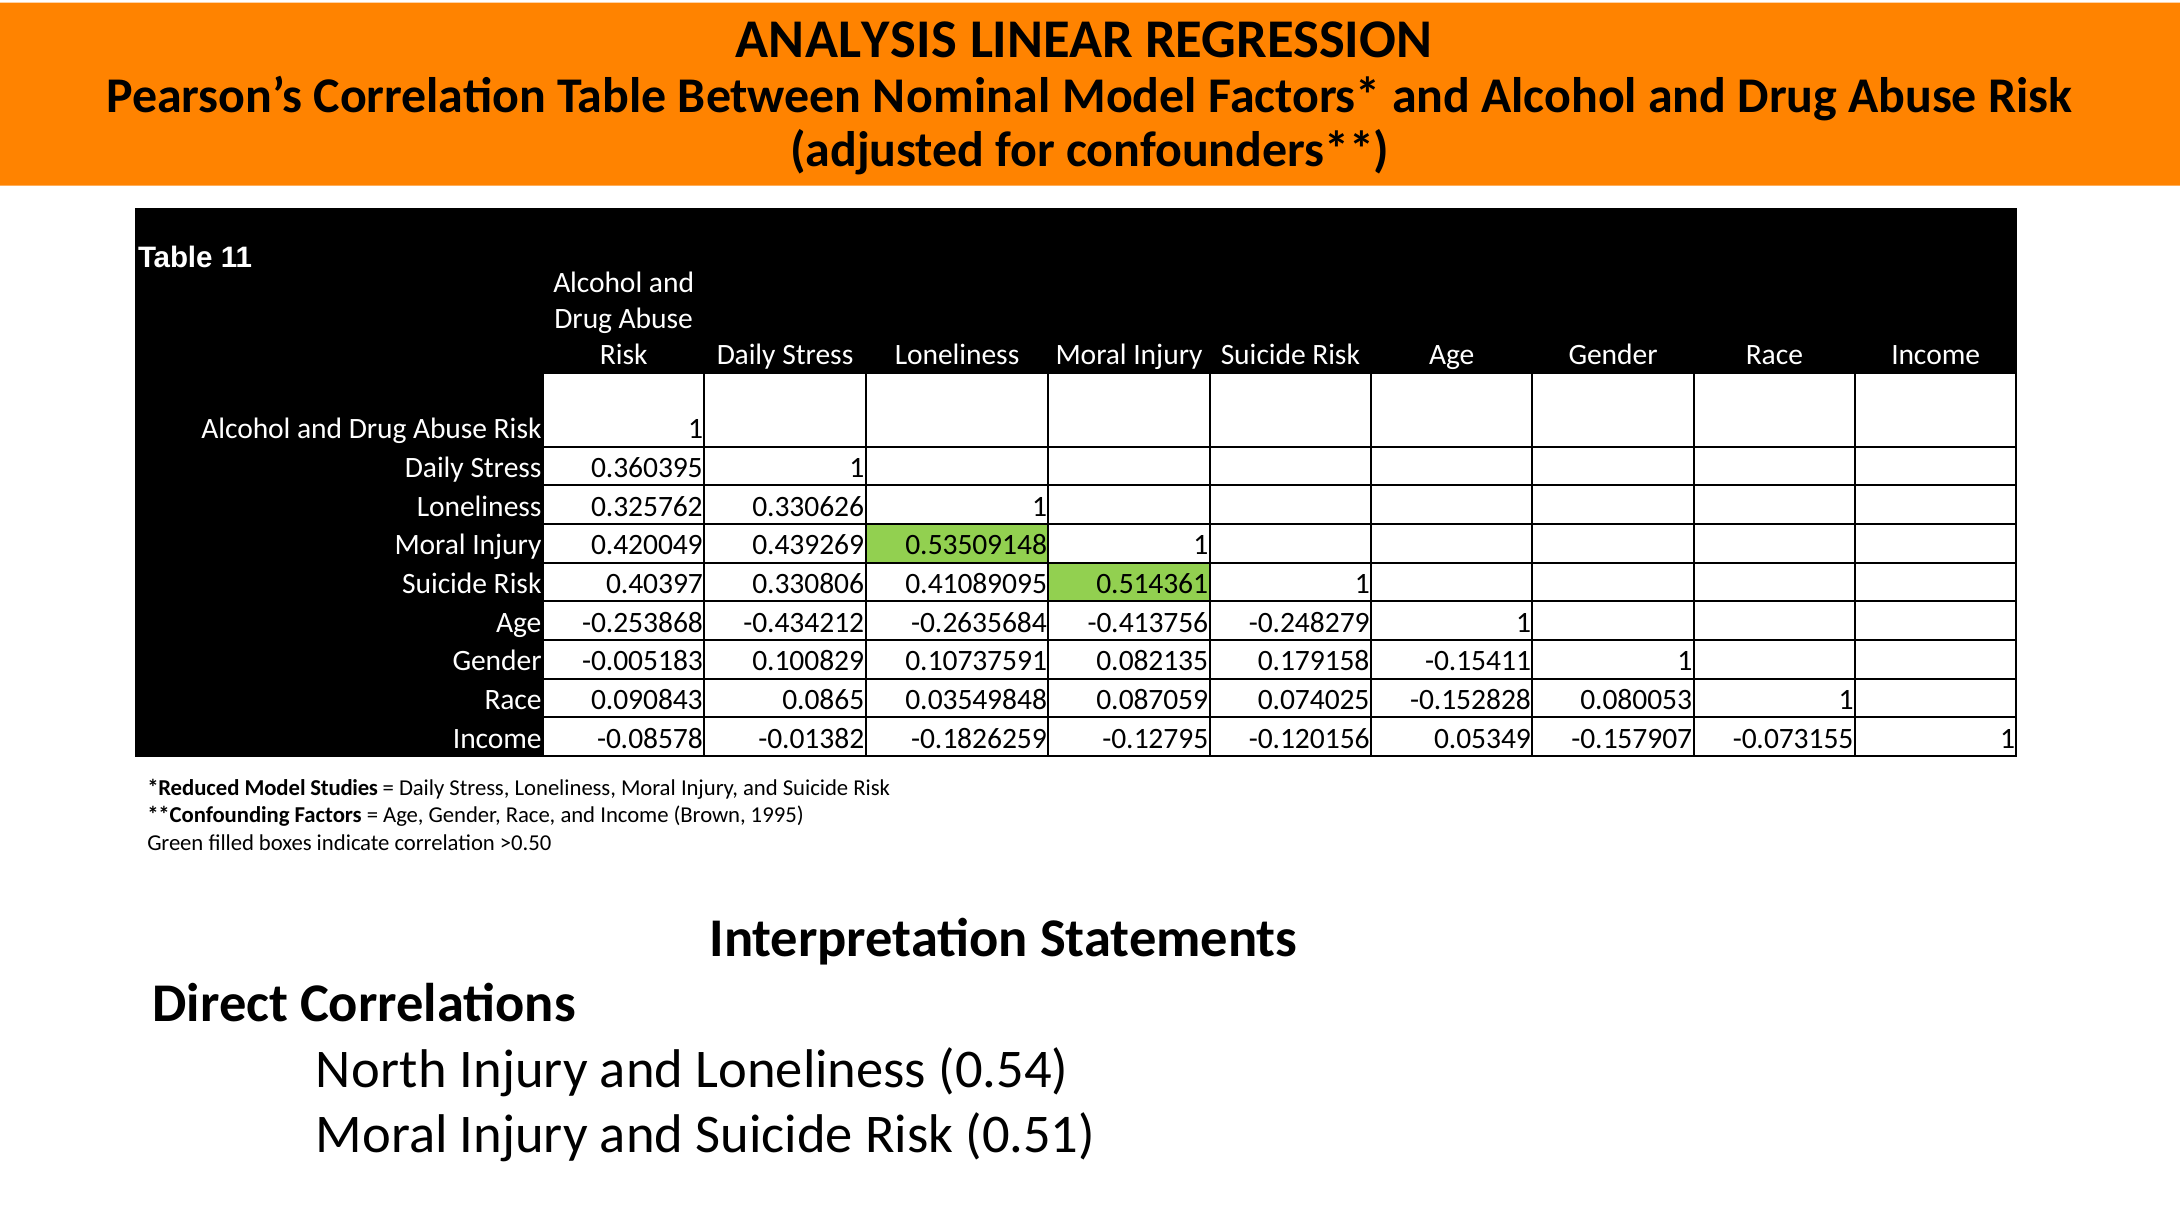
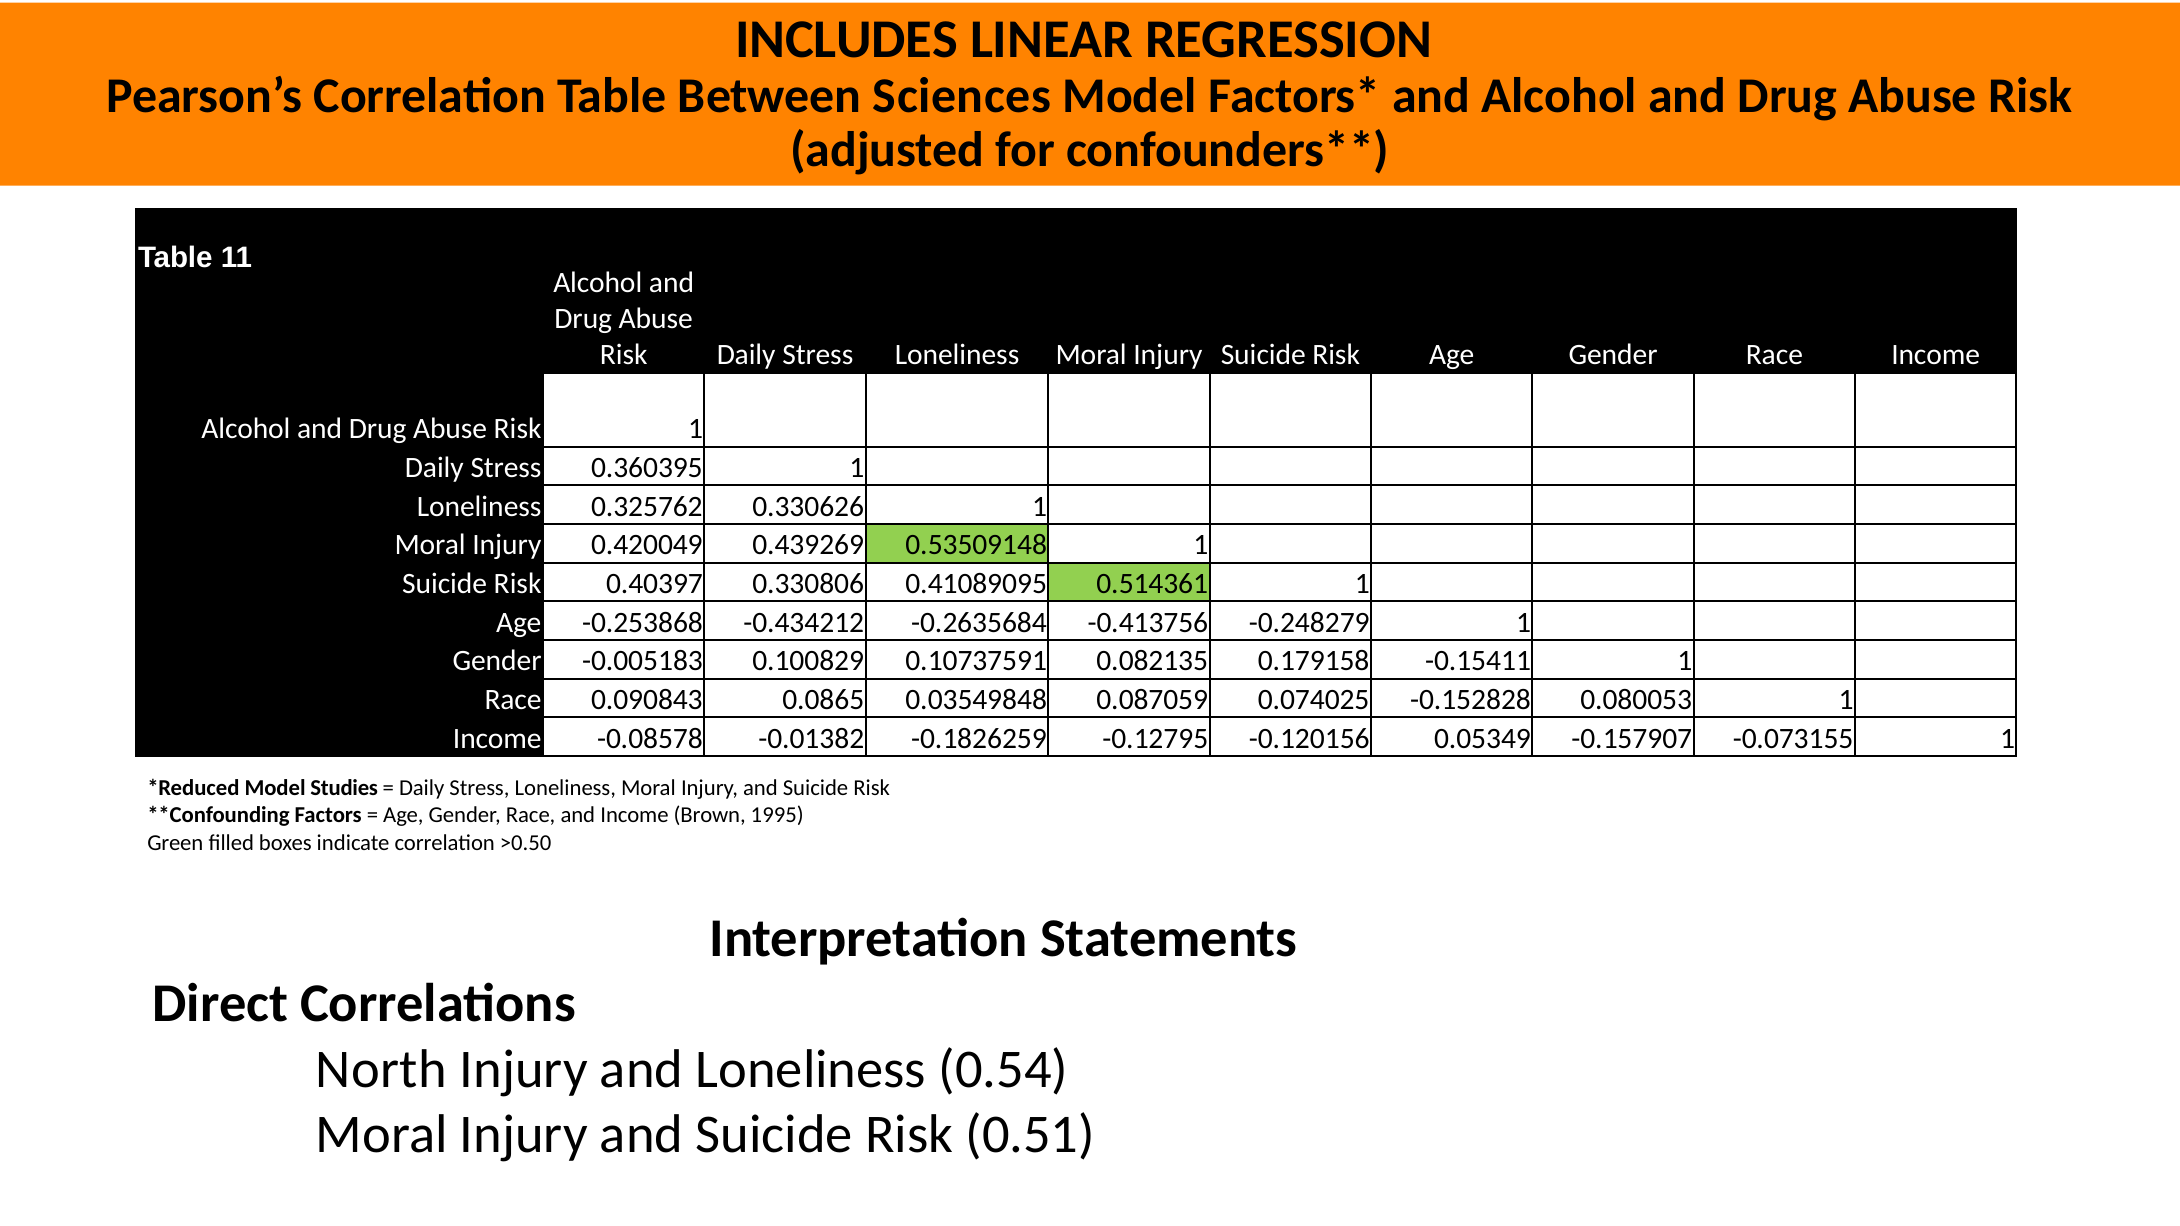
ANALYSIS: ANALYSIS -> INCLUDES
Nominal: Nominal -> Sciences
